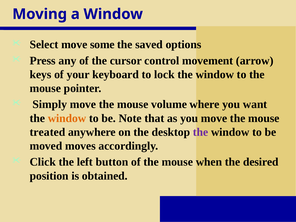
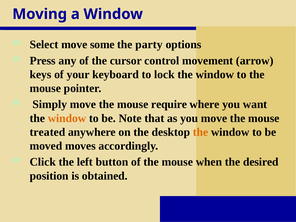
saved: saved -> party
volume: volume -> require
the at (201, 132) colour: purple -> orange
